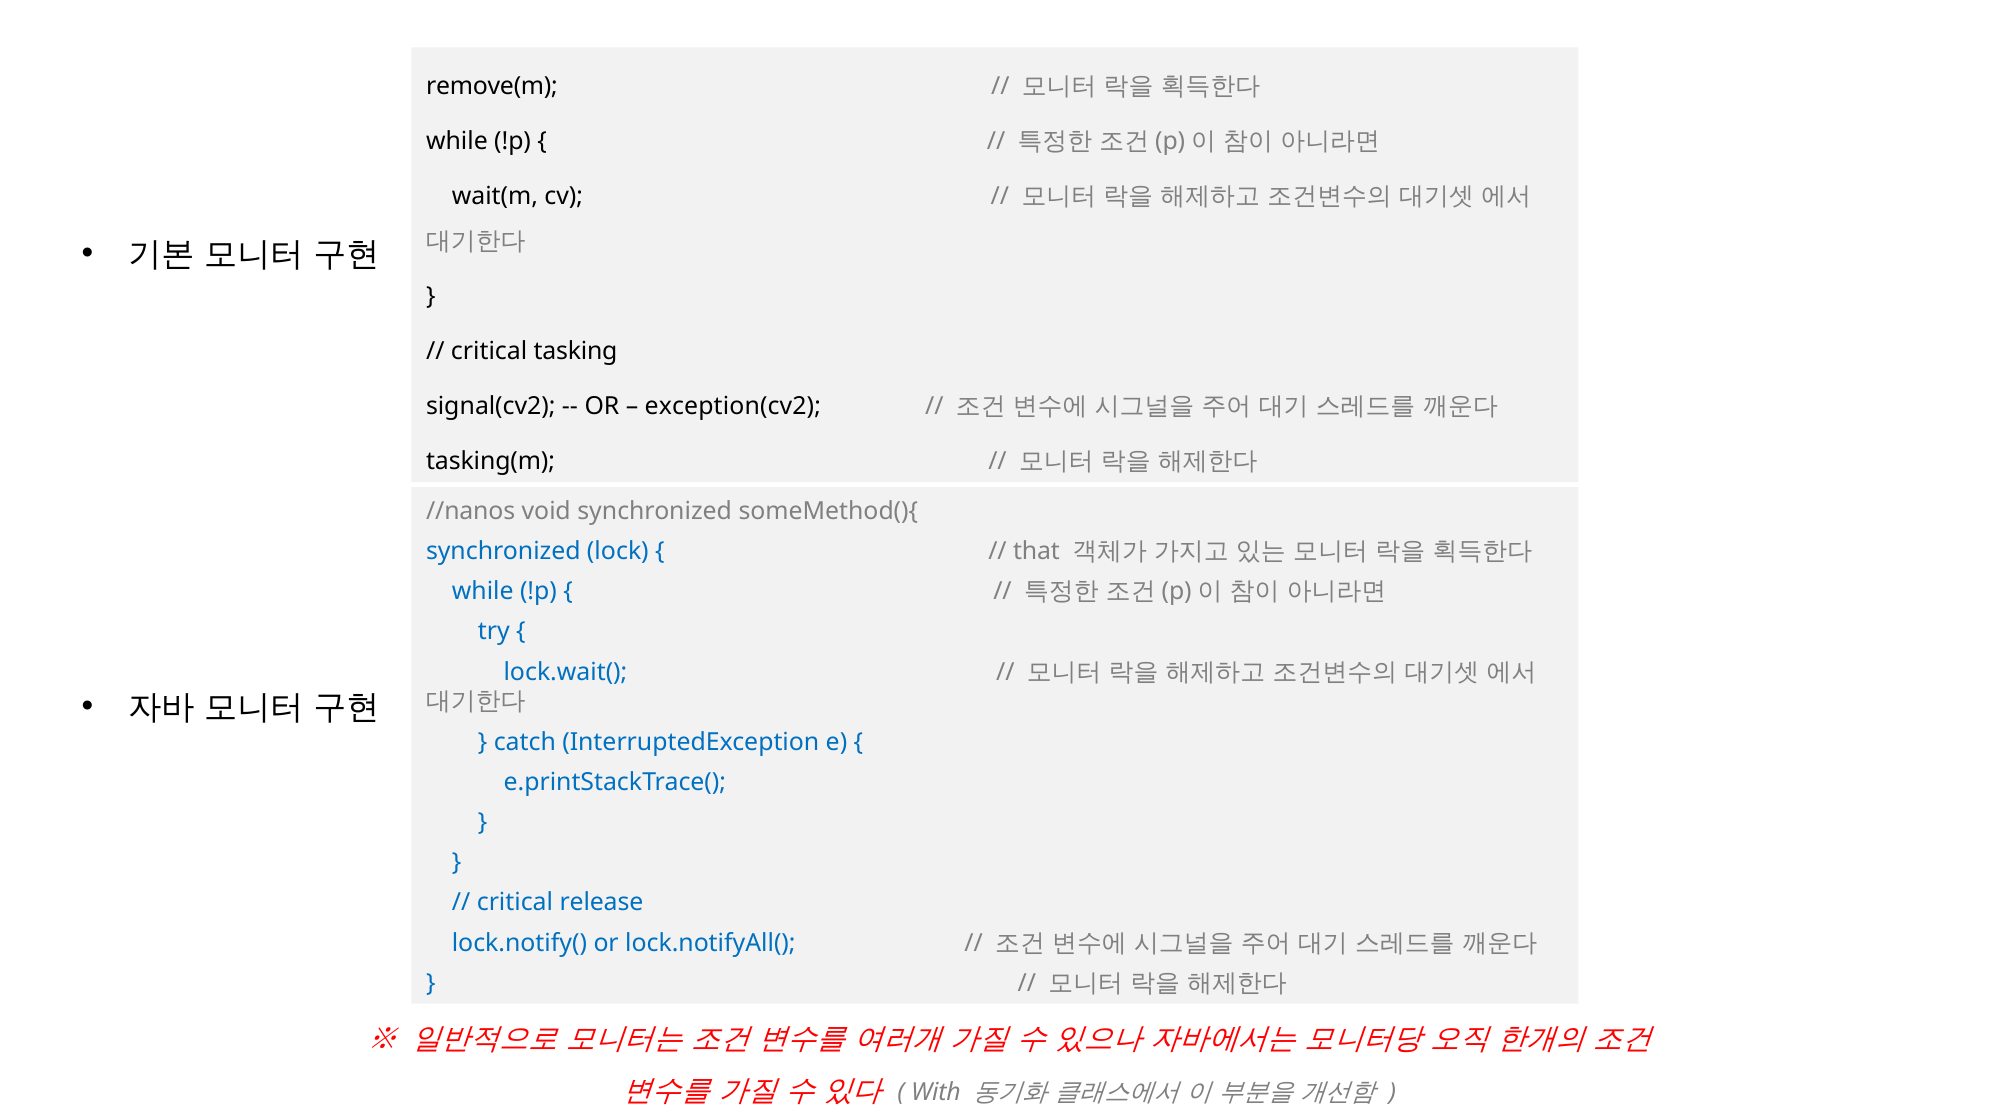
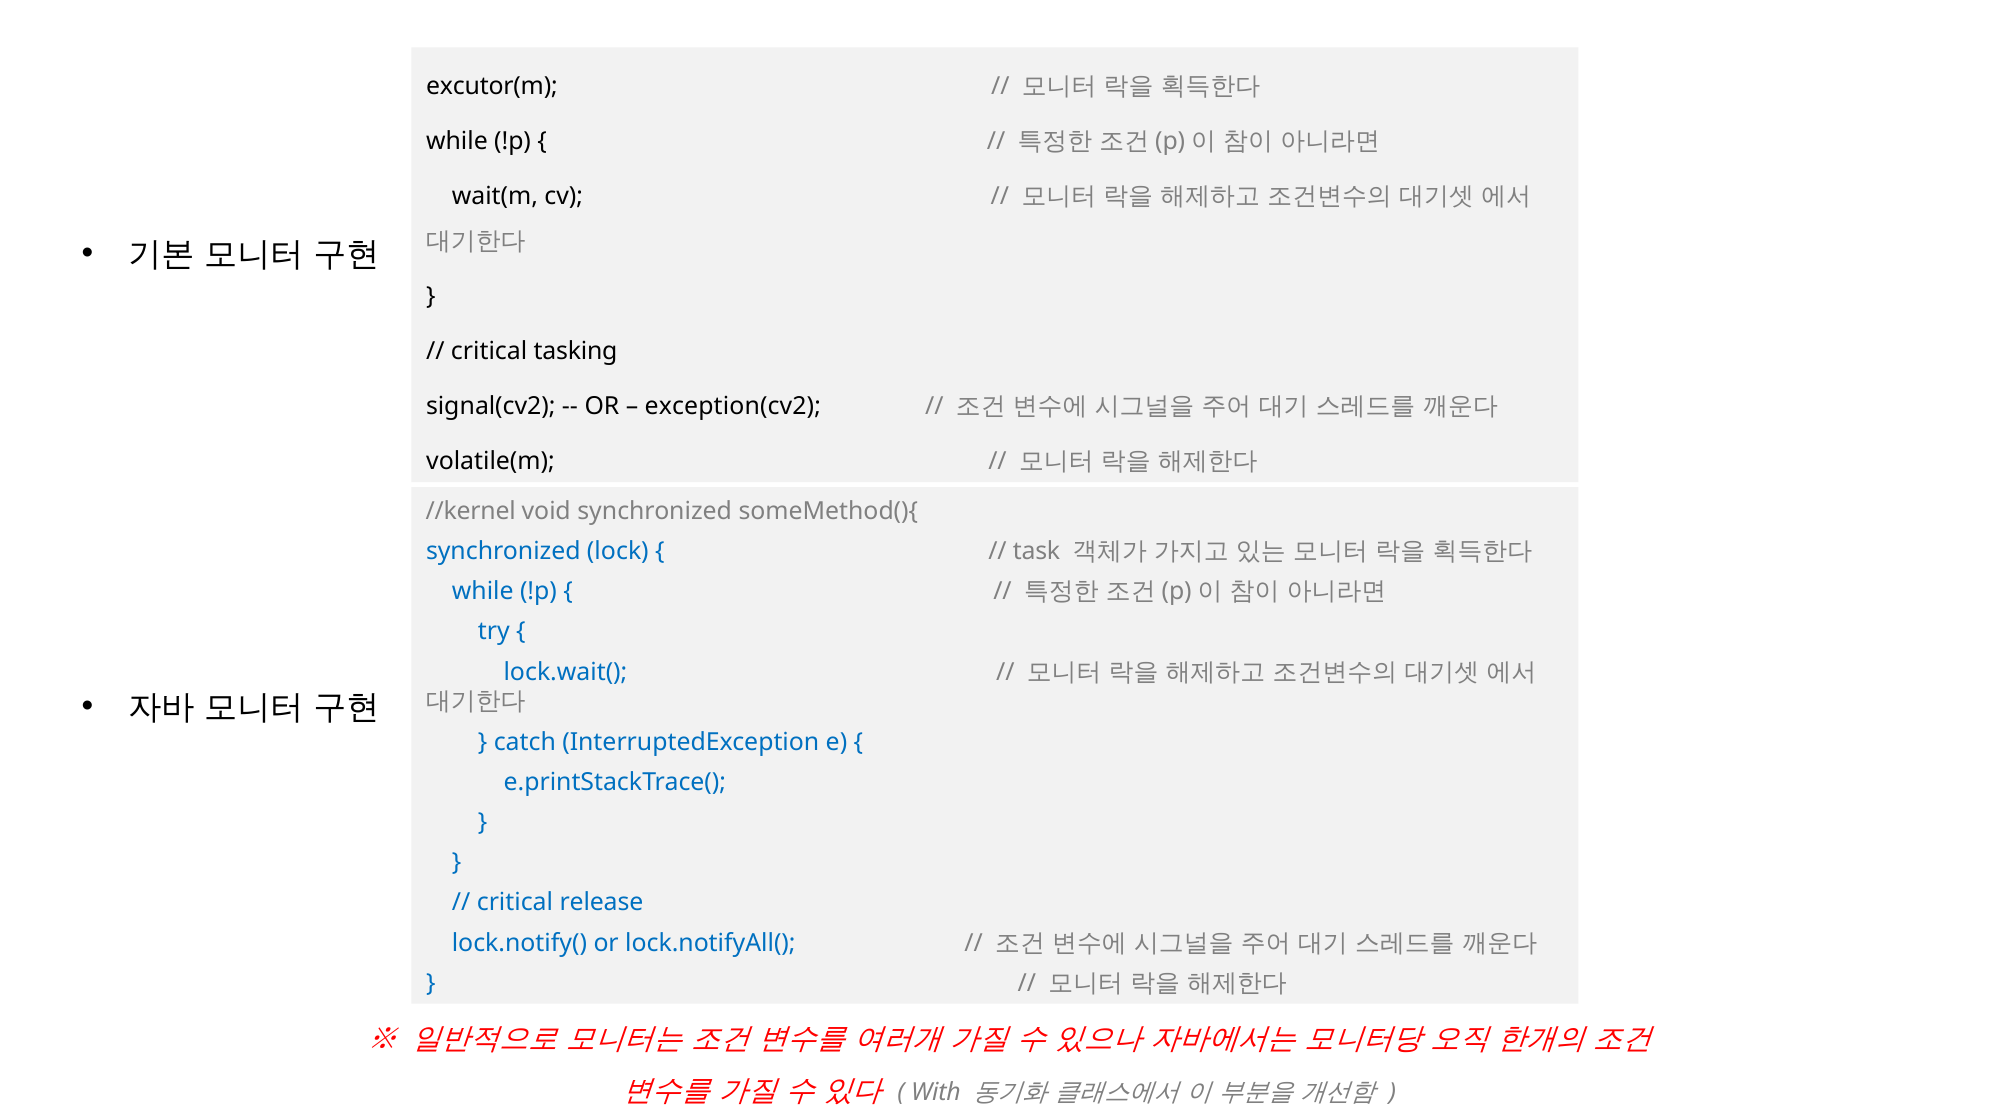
remove(m: remove(m -> excutor(m
tasking(m: tasking(m -> volatile(m
//nanos: //nanos -> //kernel
that: that -> task
